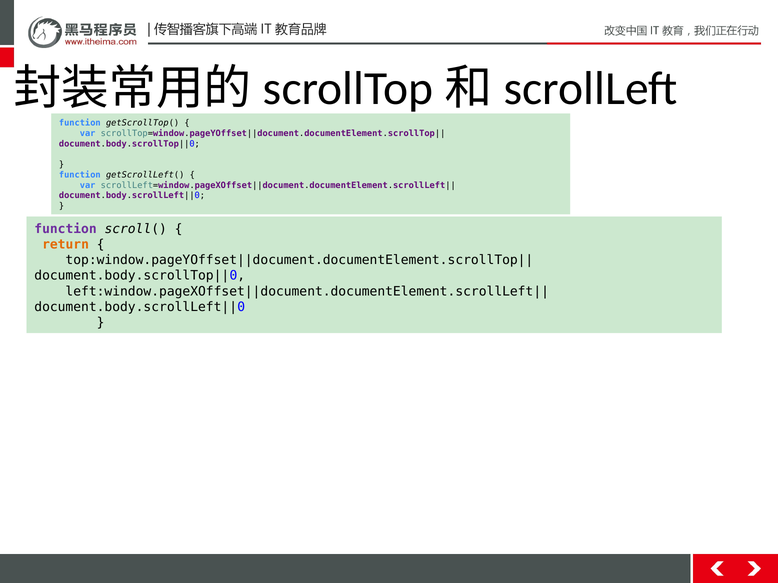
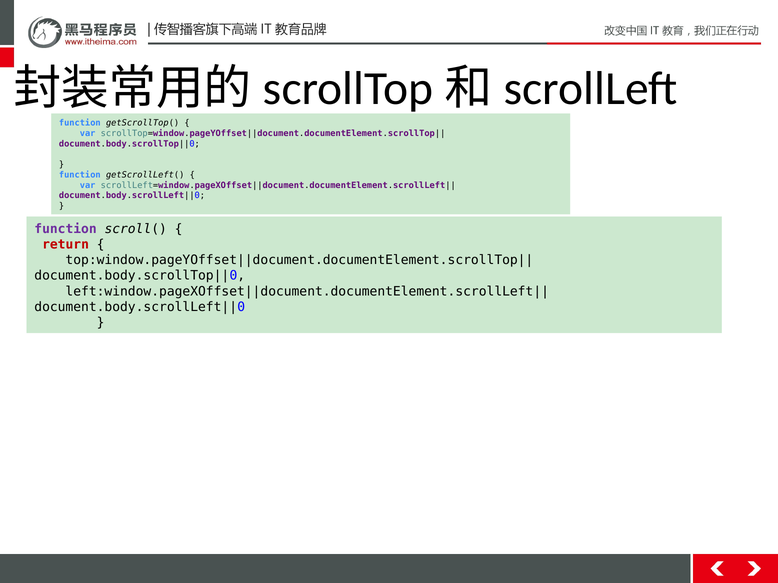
return colour: orange -> red
